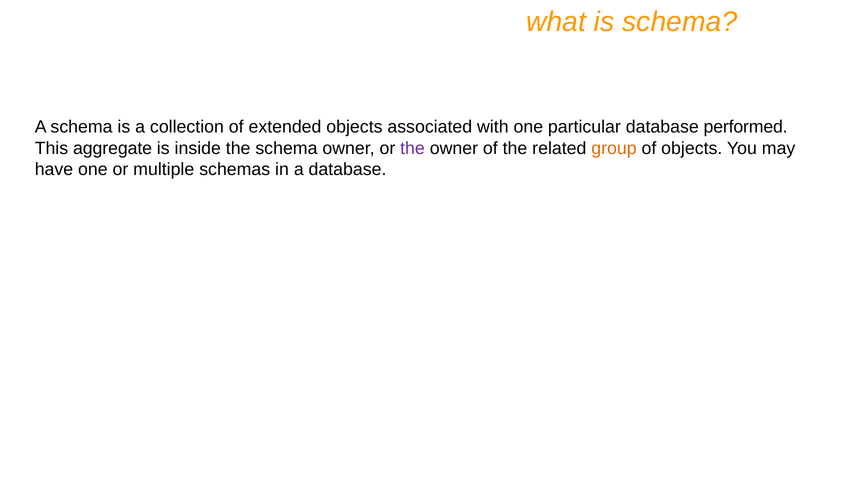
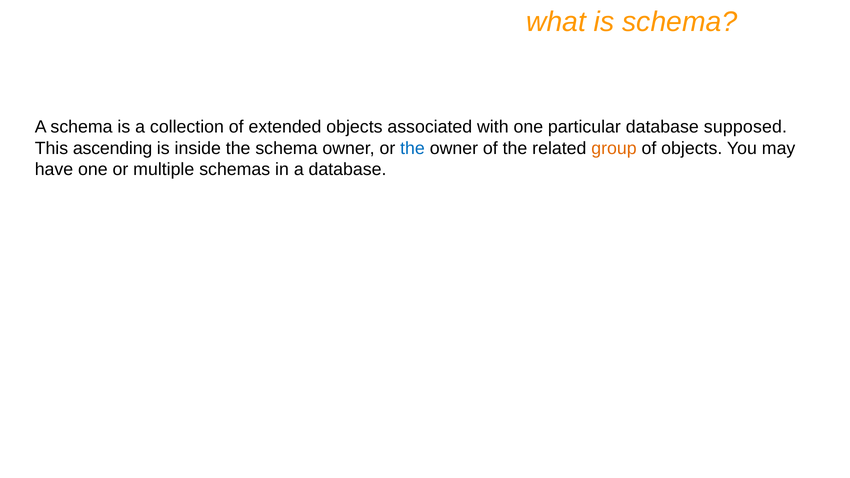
performed: performed -> supposed
aggregate: aggregate -> ascending
the at (413, 148) colour: purple -> blue
